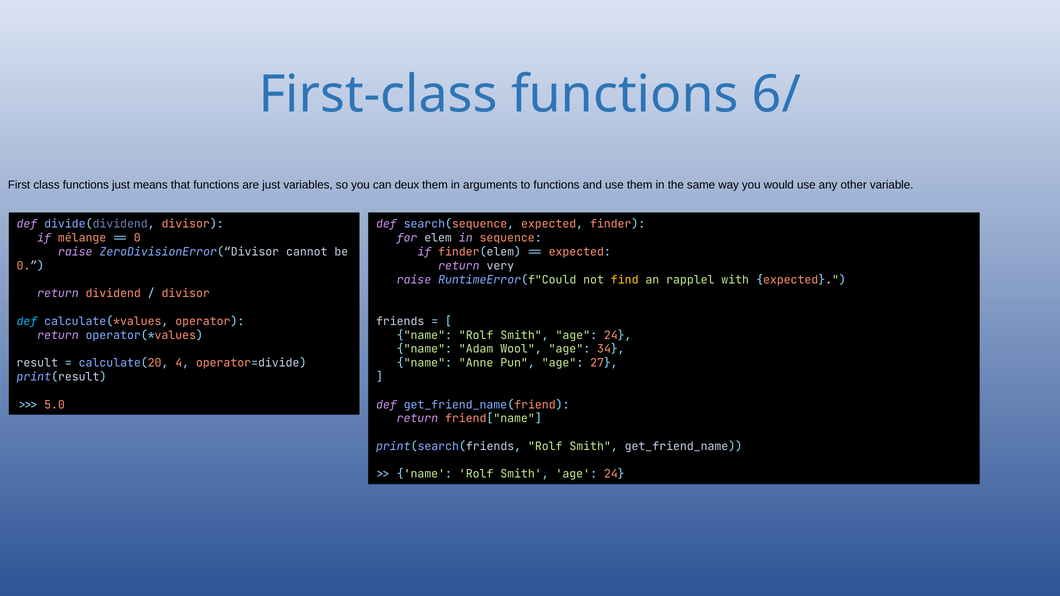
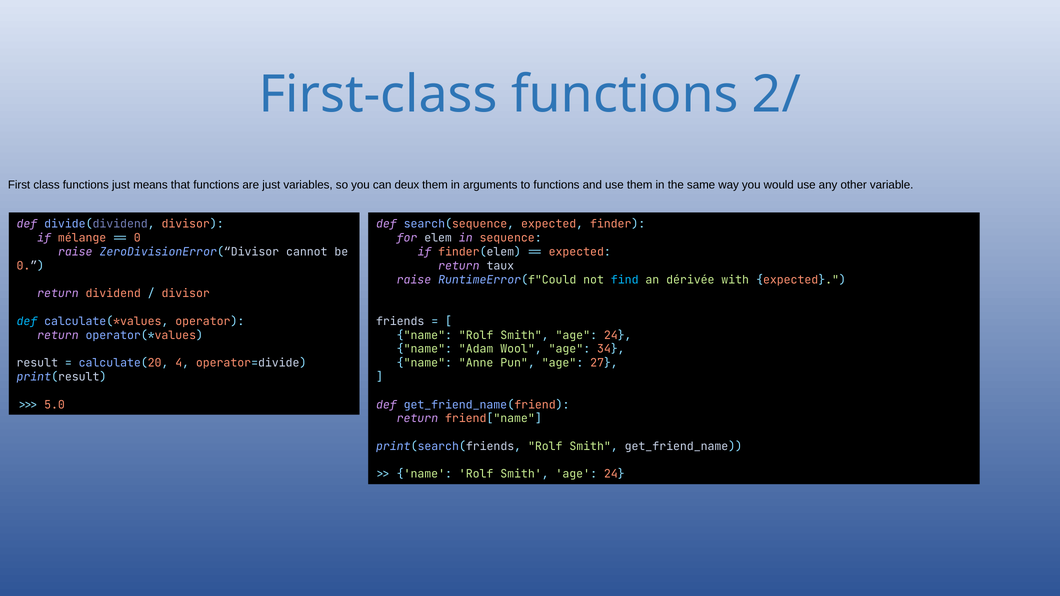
6/: 6/ -> 2/
very: very -> taux
find colour: yellow -> light blue
rapplel: rapplel -> dérivée
